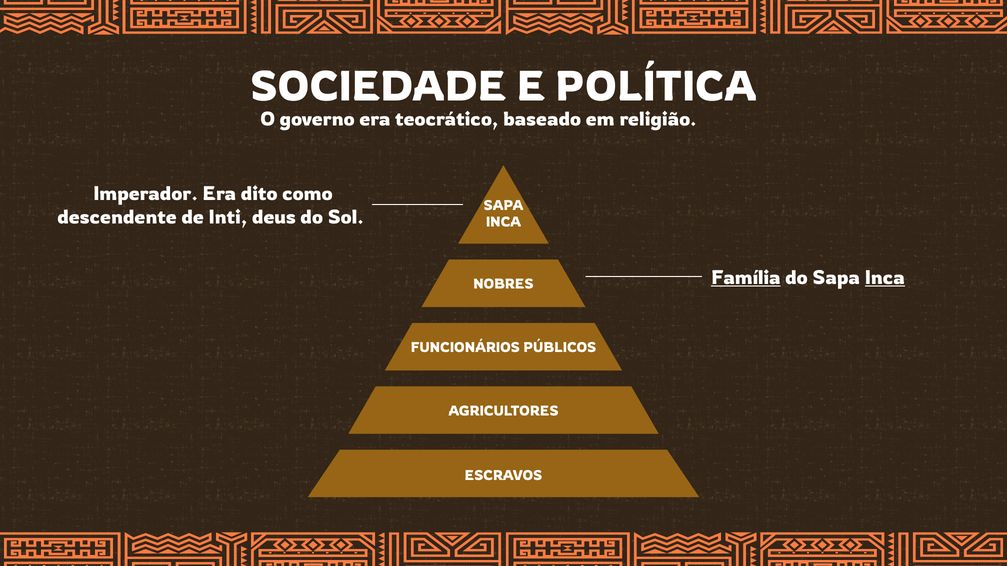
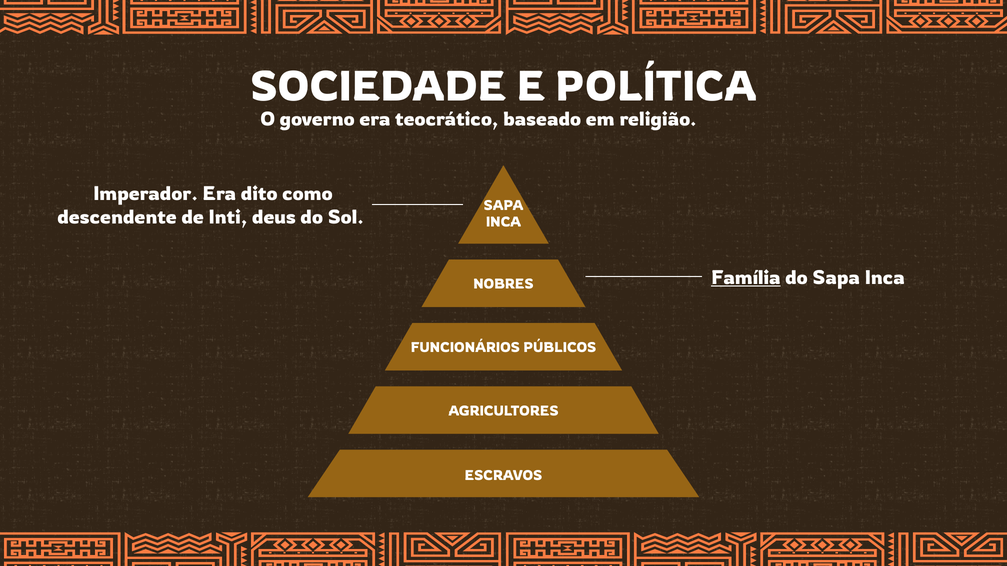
Inca at (885, 278) underline: present -> none
